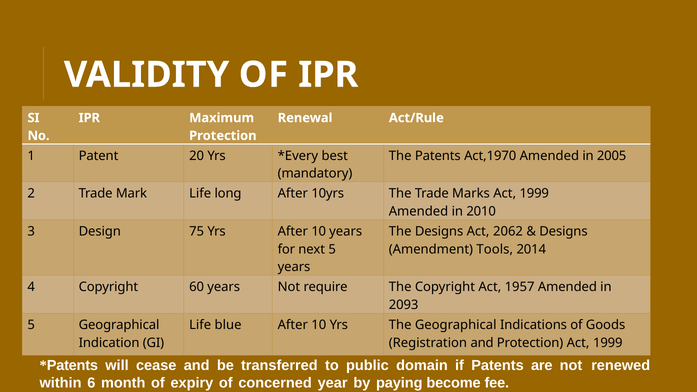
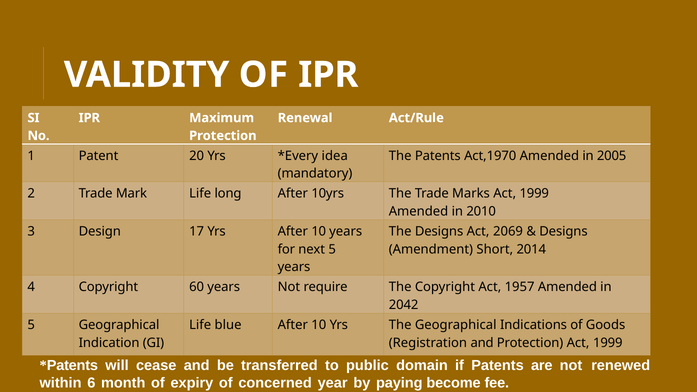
best: best -> idea
75: 75 -> 17
2062: 2062 -> 2069
Tools: Tools -> Short
2093: 2093 -> 2042
